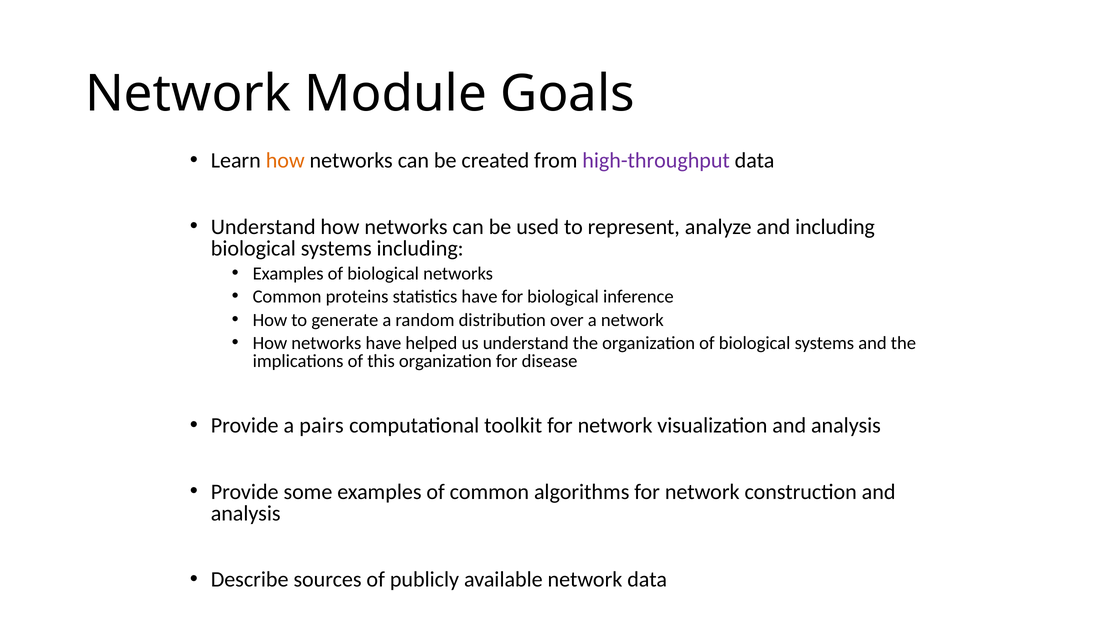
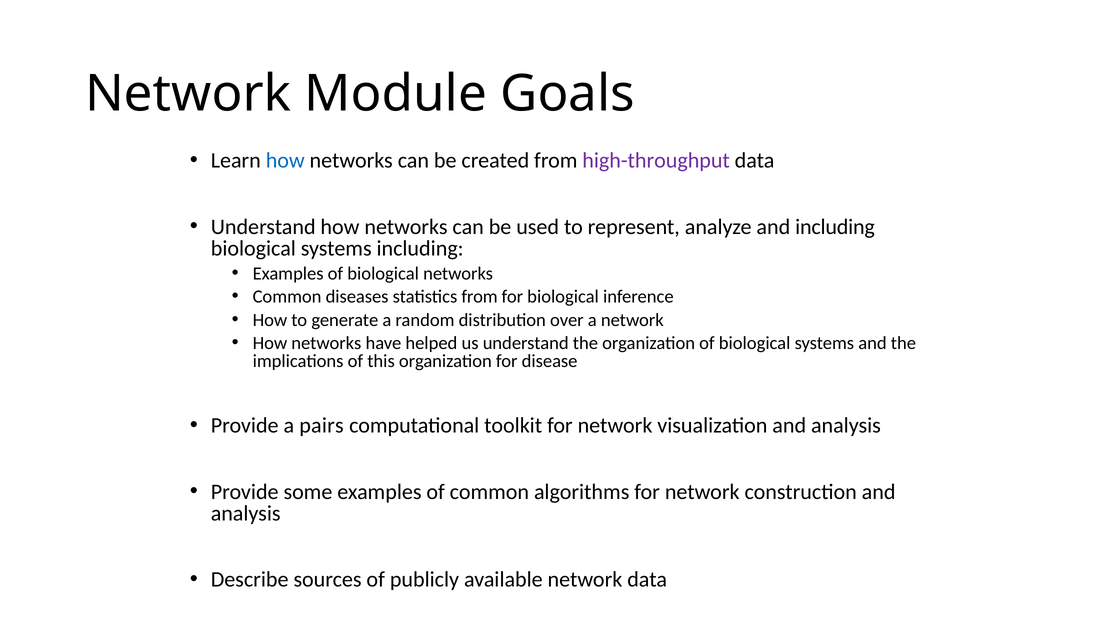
how at (285, 161) colour: orange -> blue
proteins: proteins -> diseases
statistics have: have -> from
